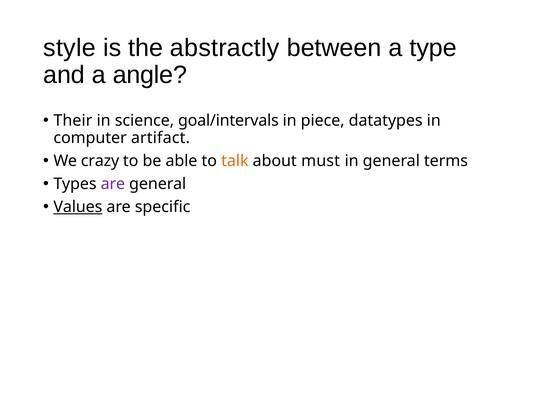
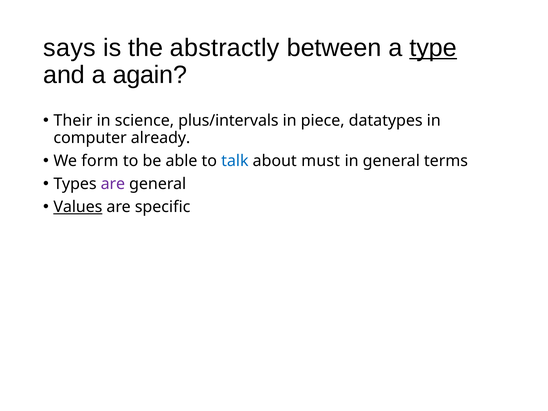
style: style -> says
type underline: none -> present
angle: angle -> again
goal/intervals: goal/intervals -> plus/intervals
artifact: artifact -> already
crazy: crazy -> form
talk colour: orange -> blue
